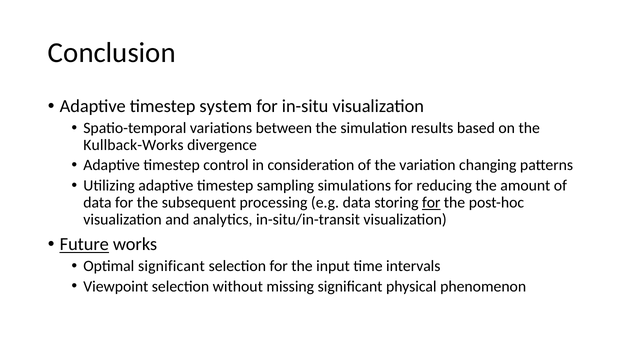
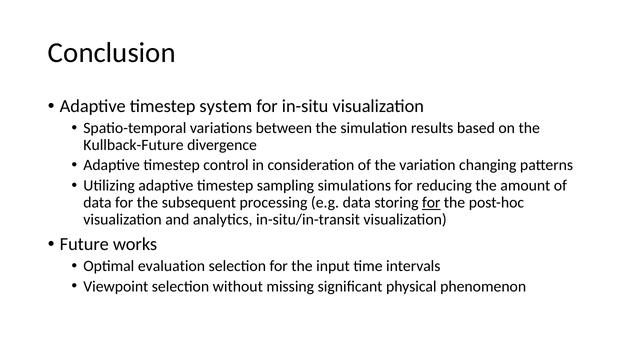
Kullback-Works: Kullback-Works -> Kullback-Future
Future underline: present -> none
Optimal significant: significant -> evaluation
